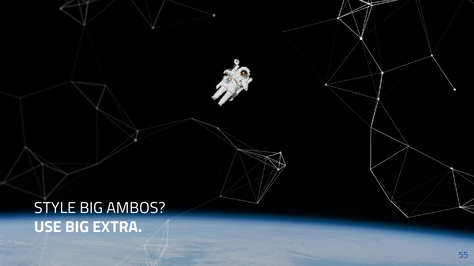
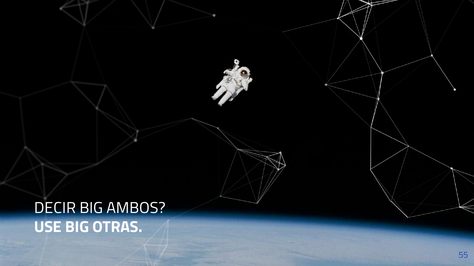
STYLE: STYLE -> DECIR
EXTRA: EXTRA -> OTRAS
